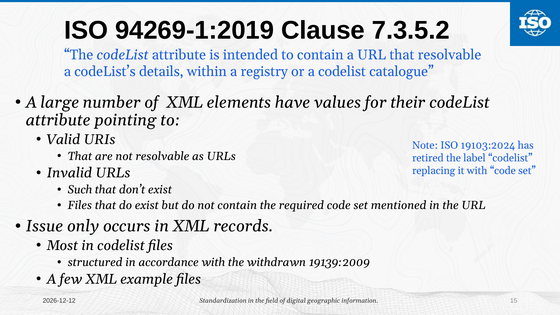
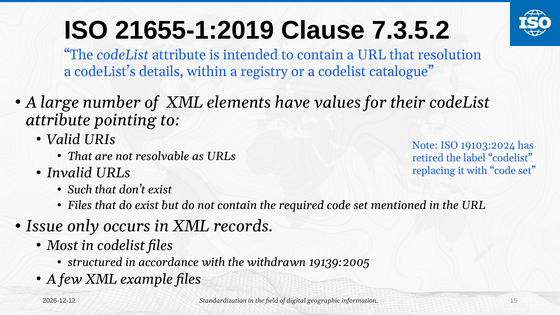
94269-1:2019: 94269-1:2019 -> 21655-1:2019
that resolvable: resolvable -> resolution
19139:2009: 19139:2009 -> 19139:2005
